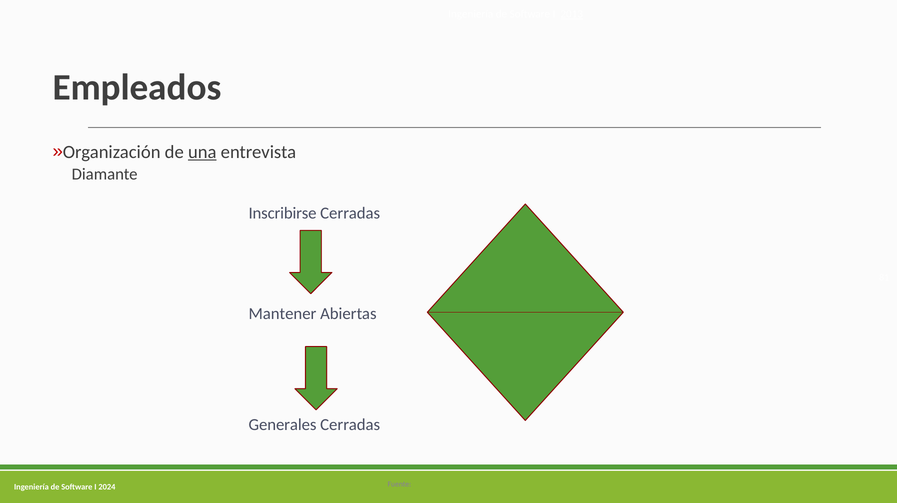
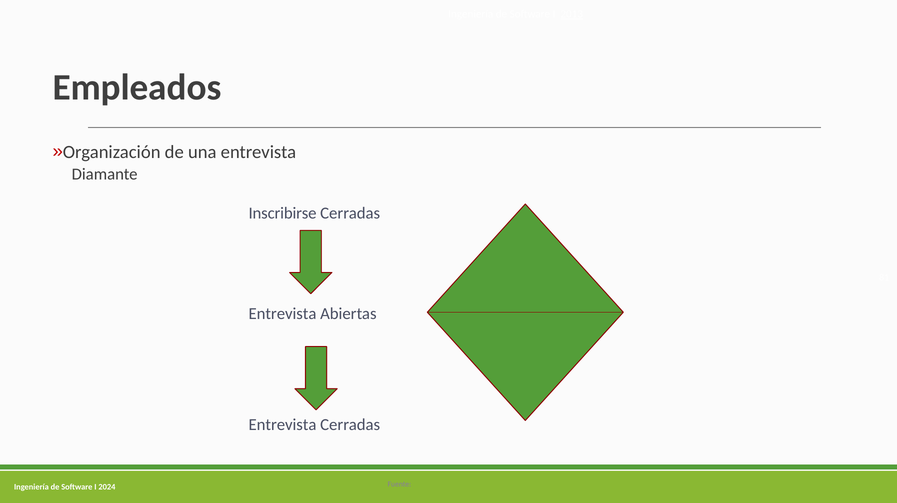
una underline: present -> none
Mantener at (282, 313): Mantener -> Entrevista
Generales at (283, 424): Generales -> Entrevista
